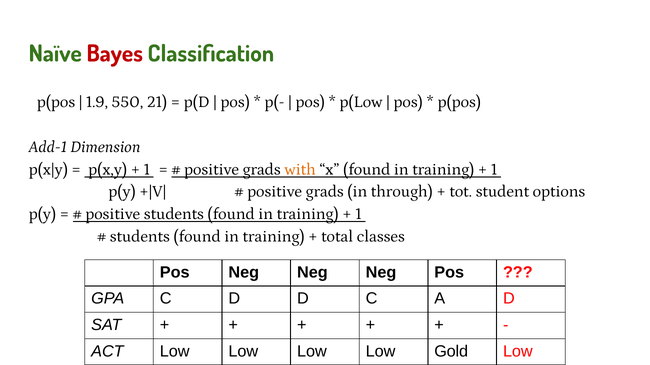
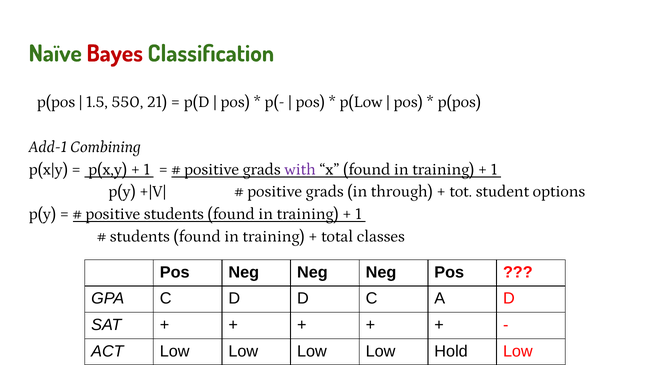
1.9: 1.9 -> 1.5
Dimension: Dimension -> Combining
with colour: orange -> purple
Gold: Gold -> Hold
